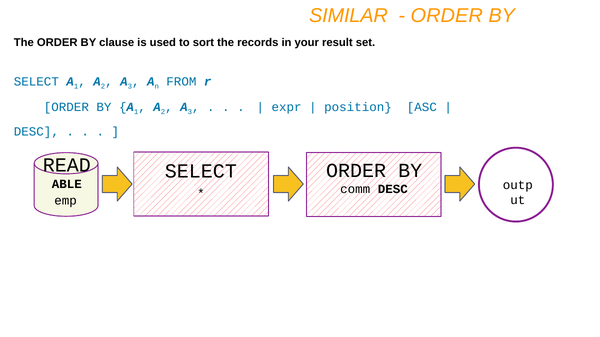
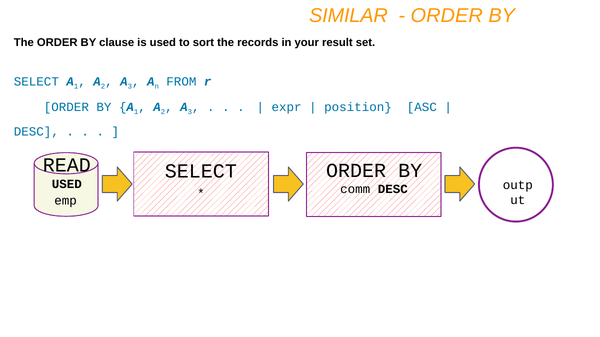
ABLE at (67, 184): ABLE -> USED
